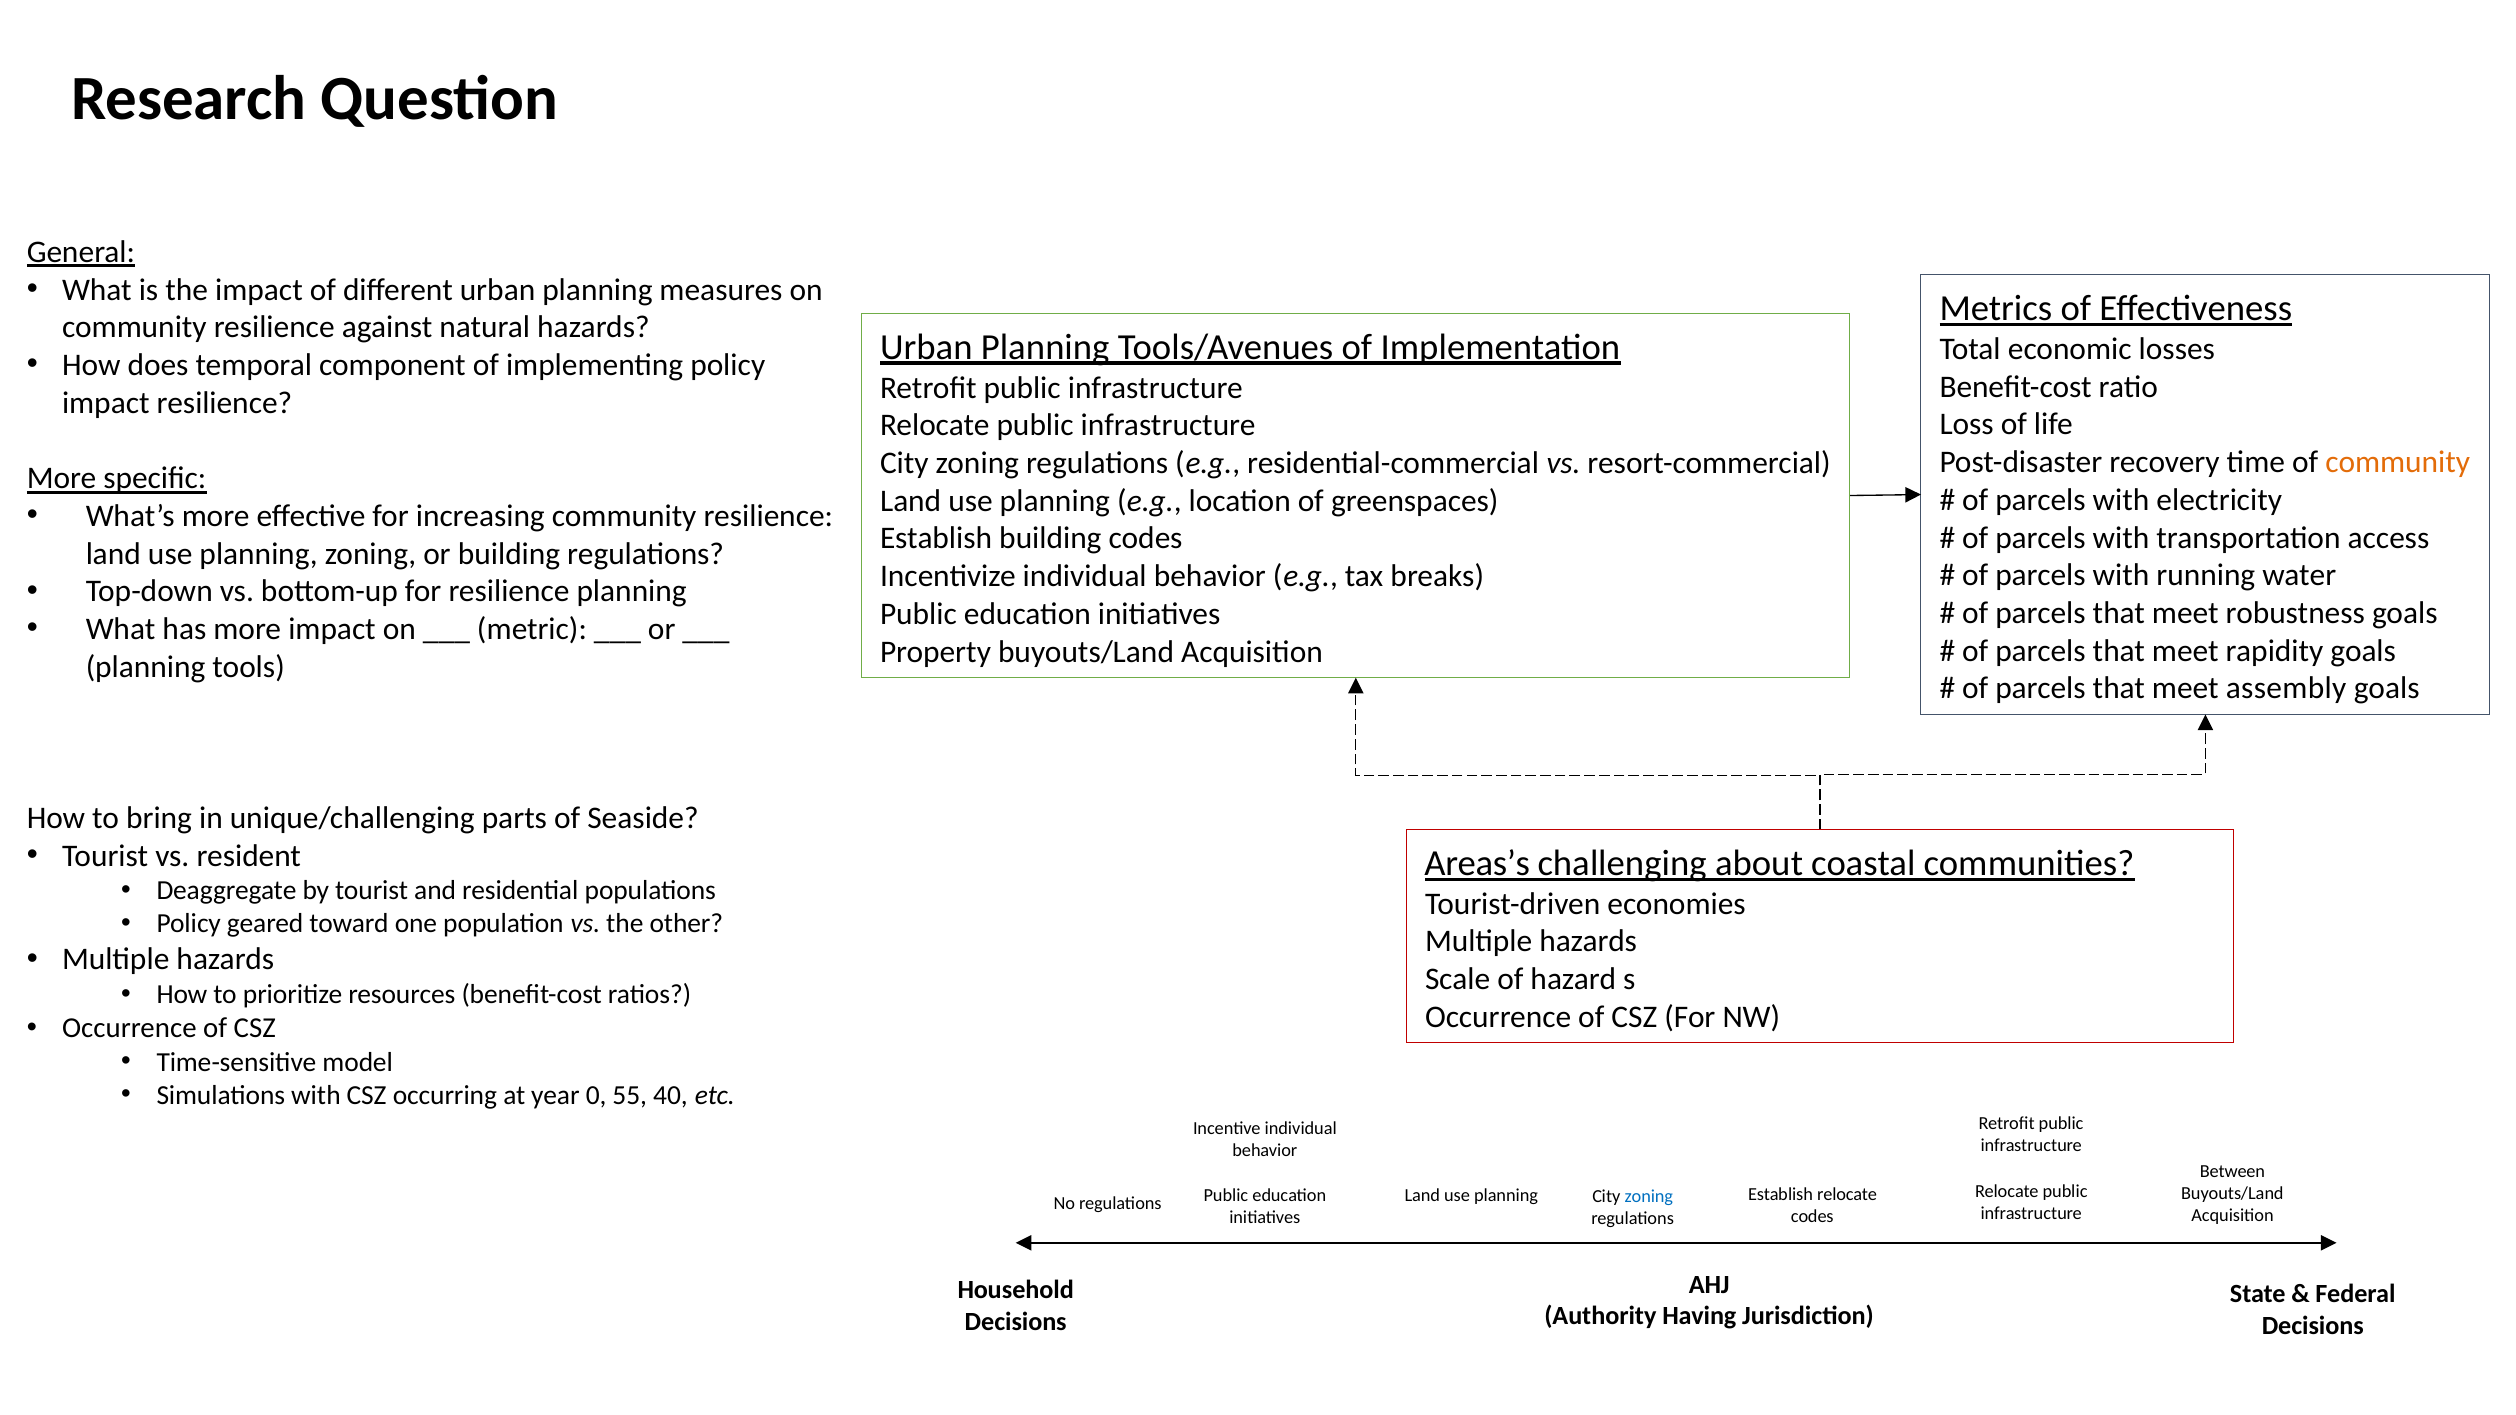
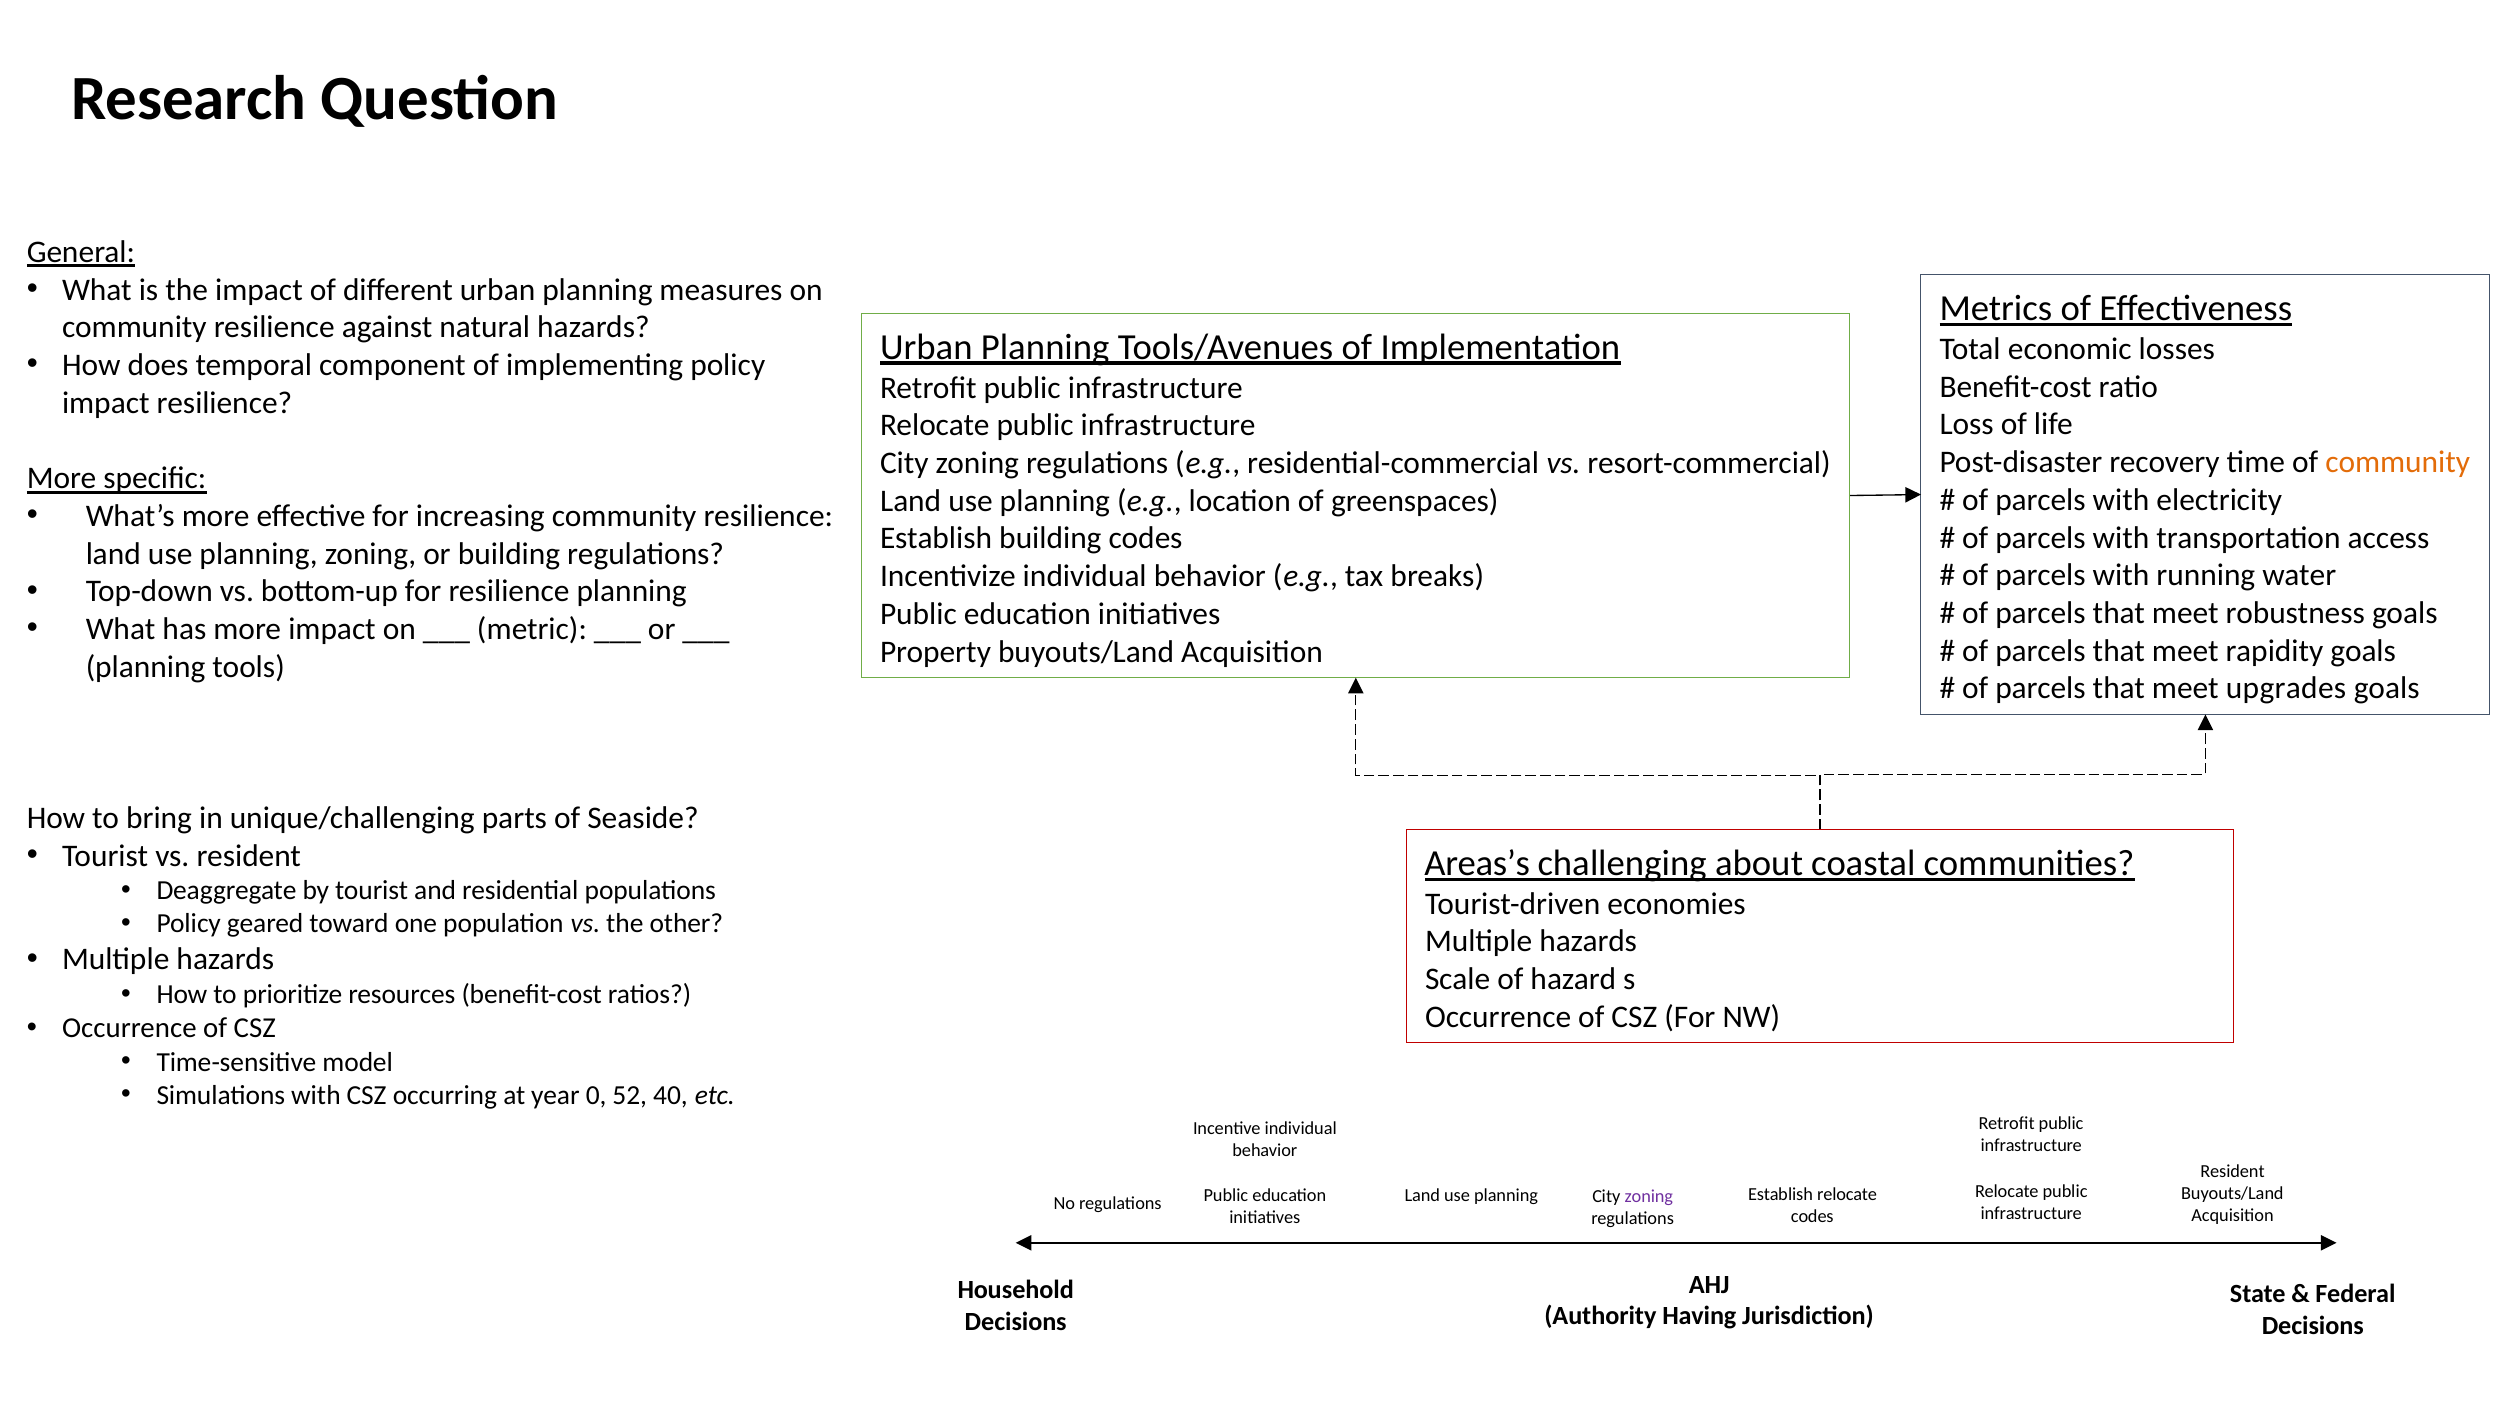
assembly: assembly -> upgrades
55: 55 -> 52
Between at (2233, 1172): Between -> Resident
zoning at (1649, 1197) colour: blue -> purple
